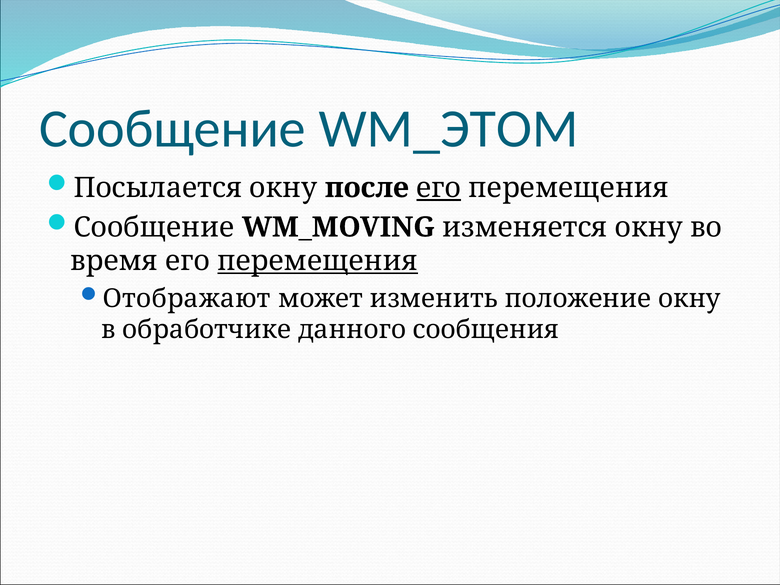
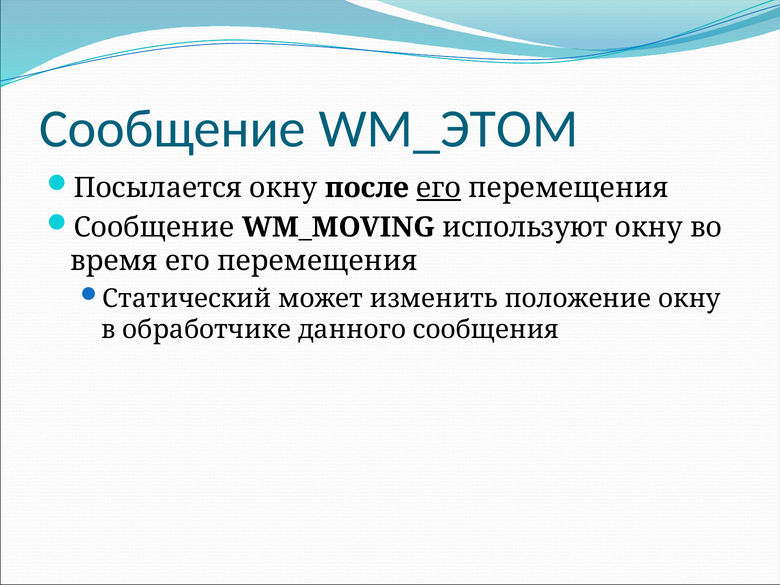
изменяется: изменяется -> используют
перемещения at (318, 261) underline: present -> none
Отображают: Отображают -> Статический
